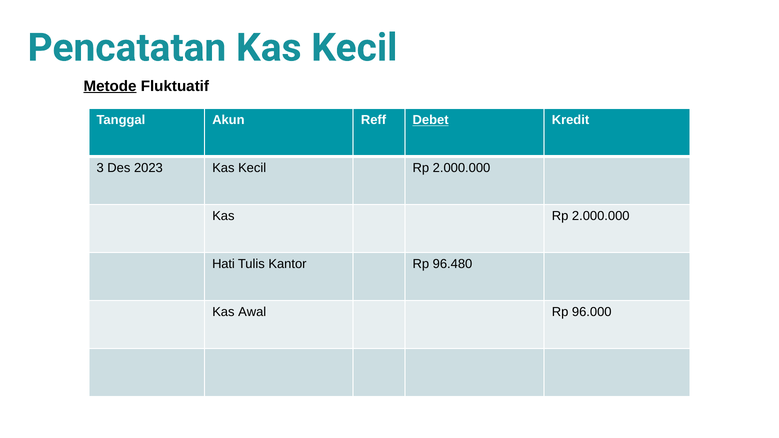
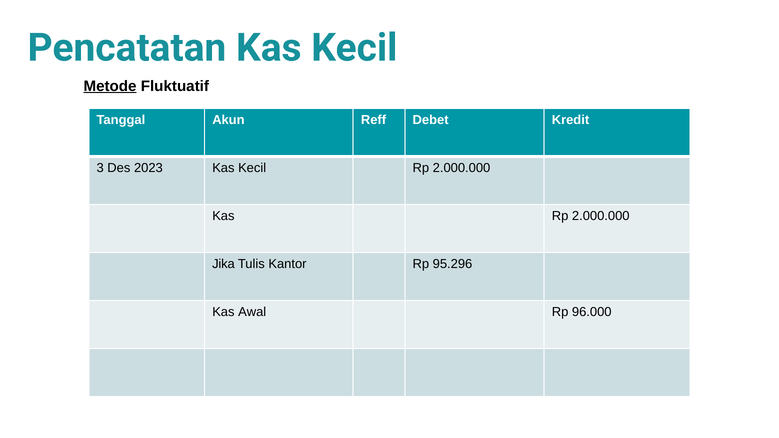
Debet underline: present -> none
Hati: Hati -> Jika
96.480: 96.480 -> 95.296
